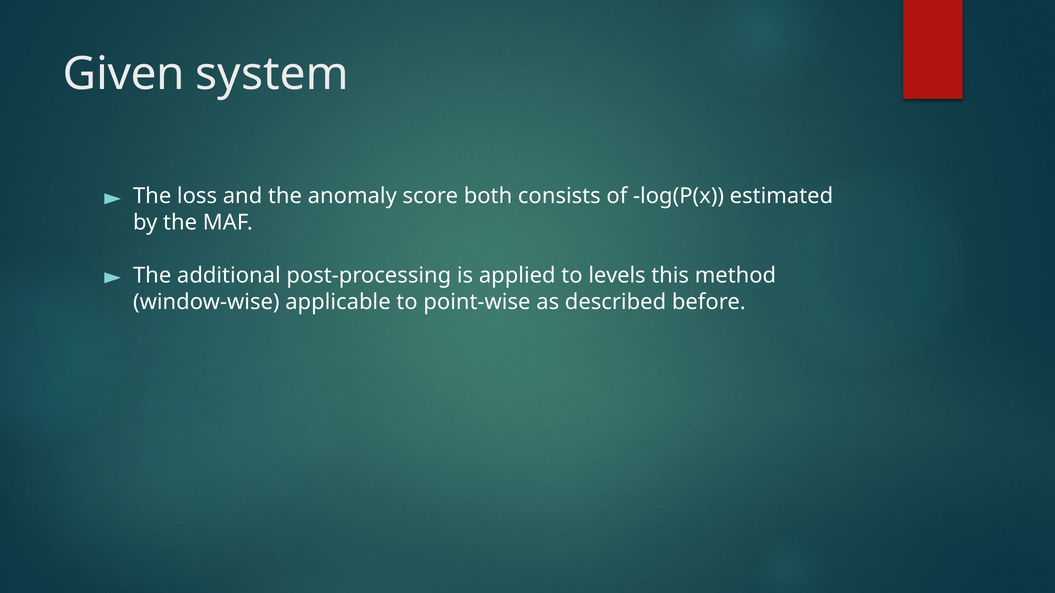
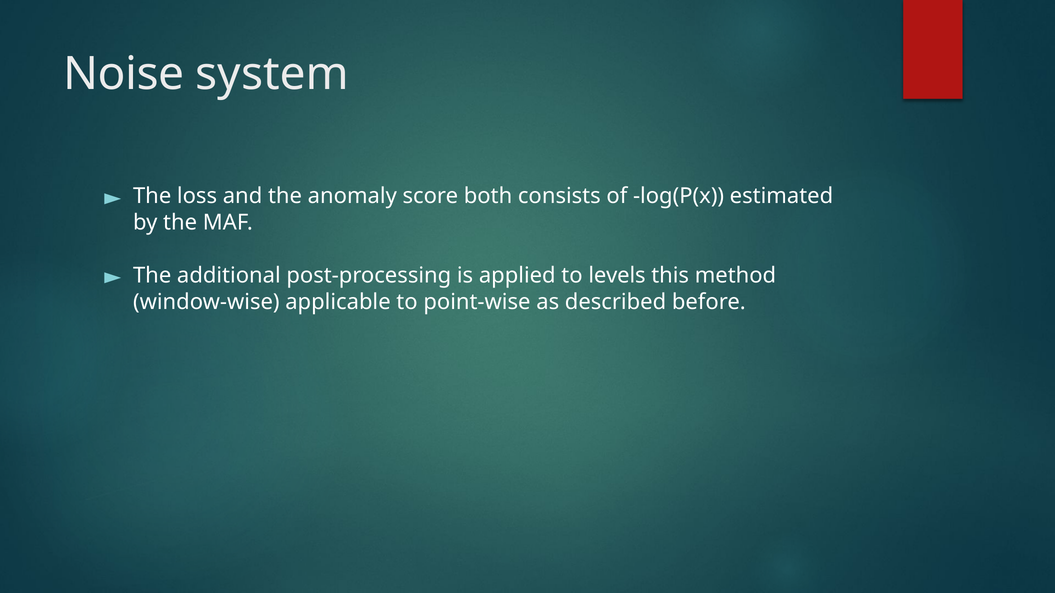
Given: Given -> Noise
